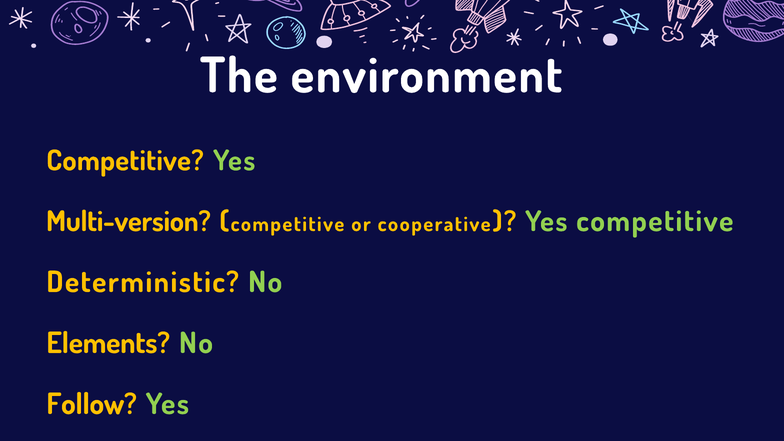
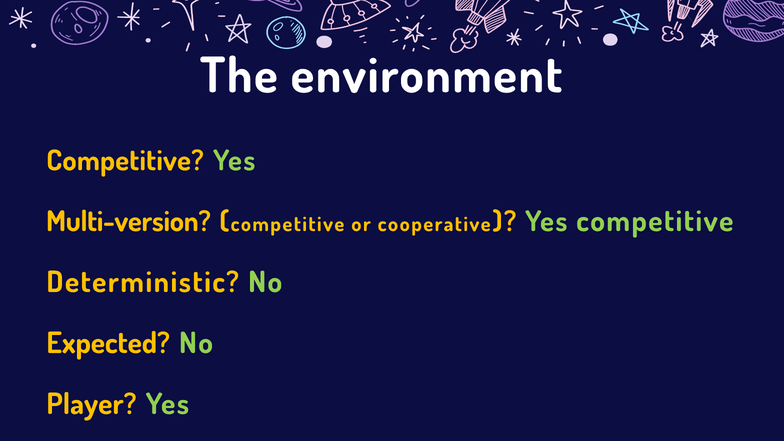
Elements: Elements -> Expected
Follow: Follow -> Player
